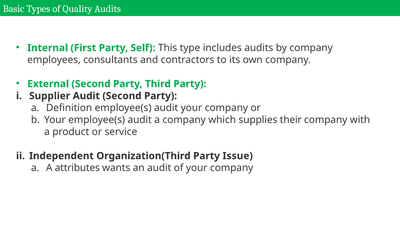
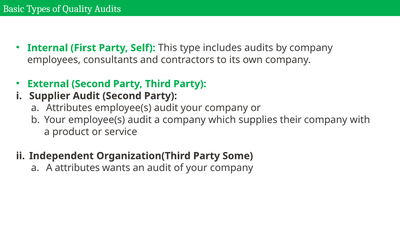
Definition at (69, 108): Definition -> Attributes
Issue: Issue -> Some
